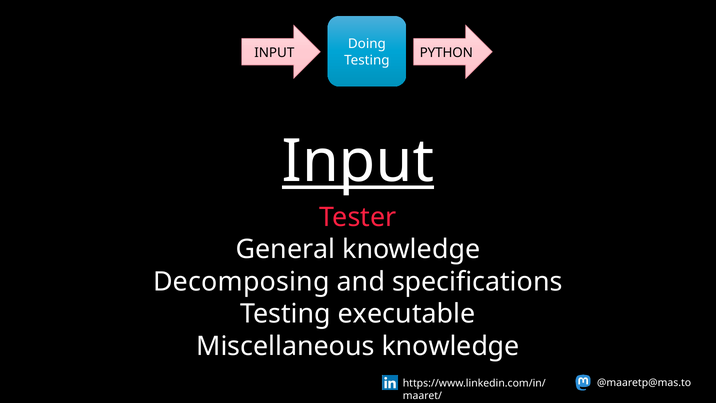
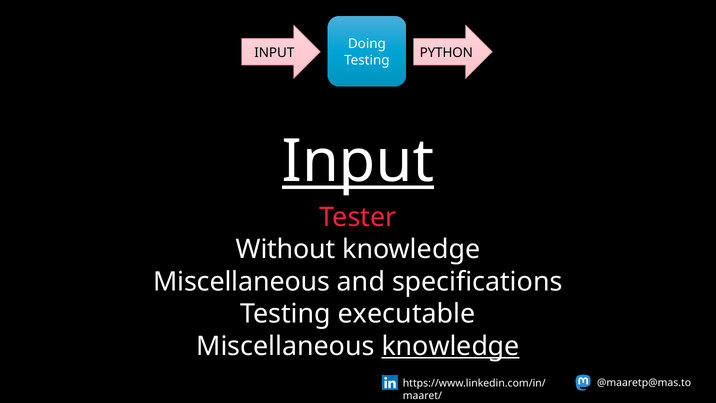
General: General -> Without
Decomposing at (241, 282): Decomposing -> Miscellaneous
knowledge at (451, 346) underline: none -> present
